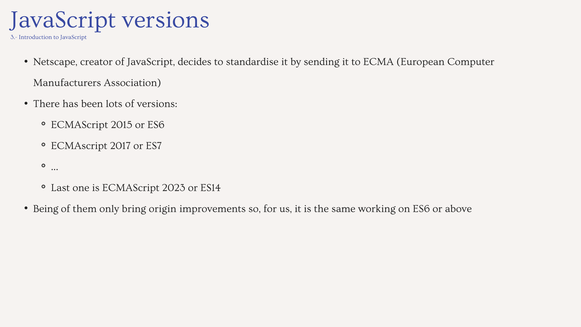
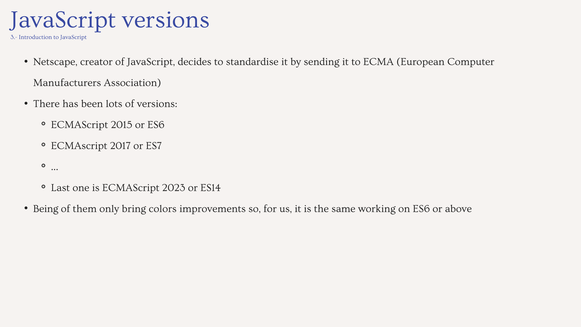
origin: origin -> colors
